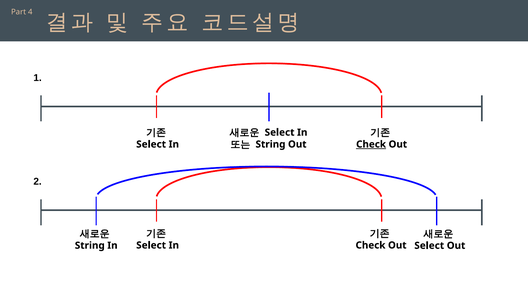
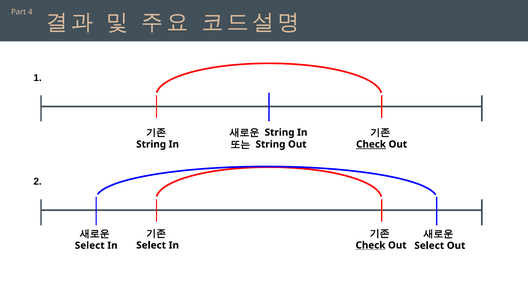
Select at (280, 132): Select -> String
Select at (151, 144): Select -> String
Check at (371, 245) underline: none -> present
String at (90, 245): String -> Select
